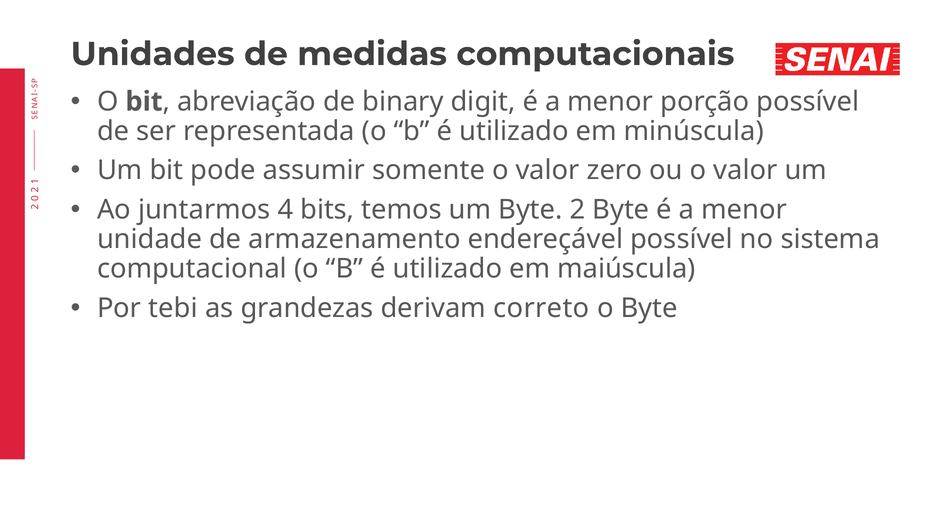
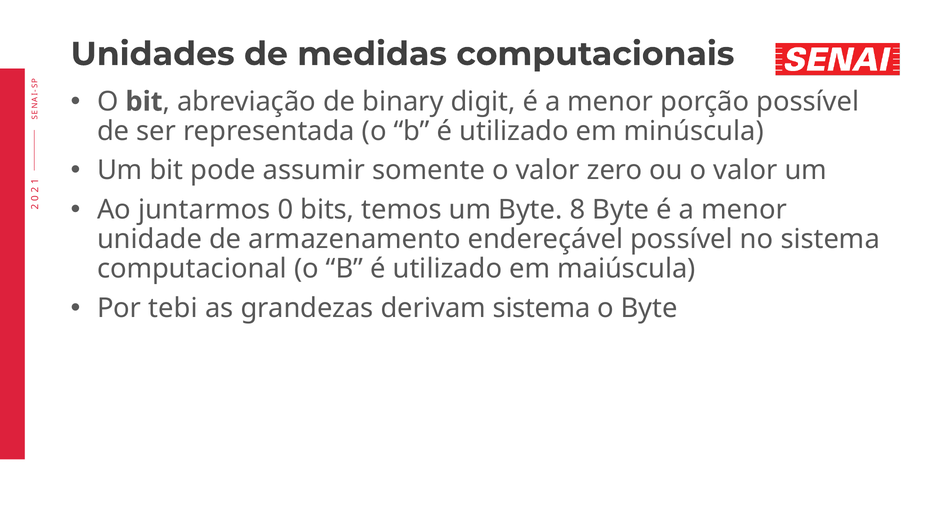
juntarmos 4: 4 -> 0
Byte 2: 2 -> 8
derivam correto: correto -> sistema
